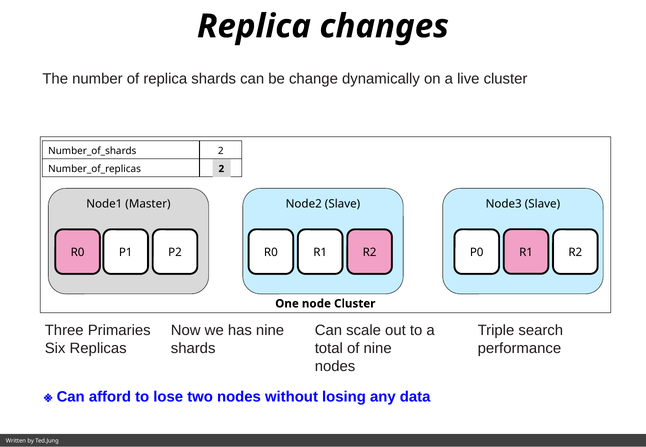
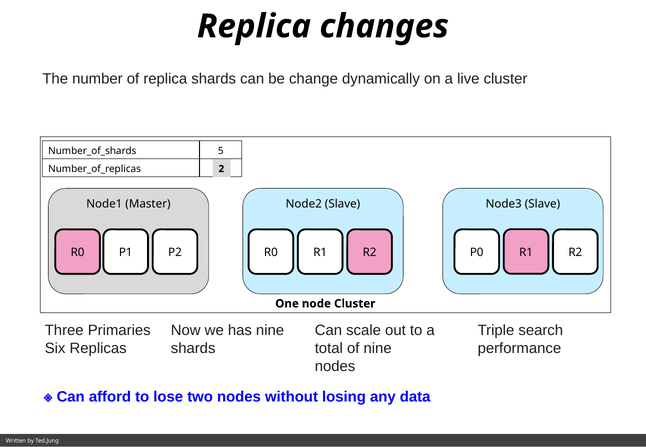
2 at (221, 151): 2 -> 5
